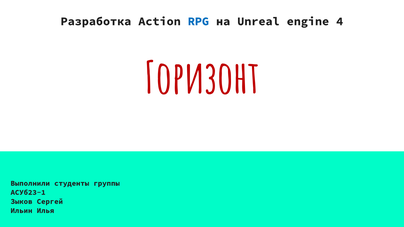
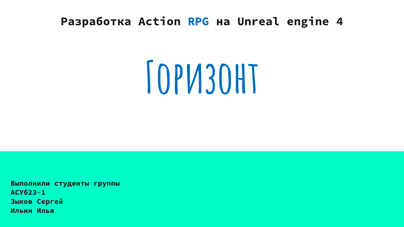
Горизонт colour: red -> blue
